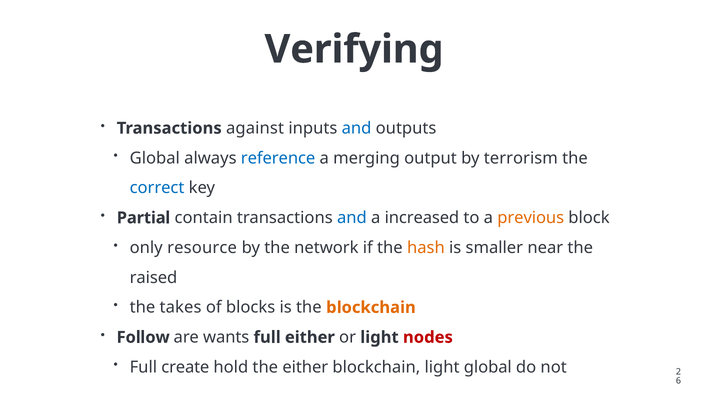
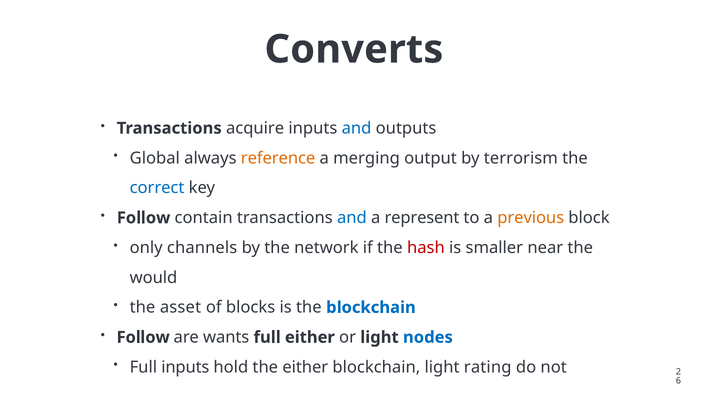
Verifying: Verifying -> Converts
against: against -> acquire
reference colour: blue -> orange
Partial at (144, 218): Partial -> Follow
increased: increased -> represent
resource: resource -> channels
hash colour: orange -> red
raised: raised -> would
takes: takes -> asset
blockchain at (371, 308) colour: orange -> blue
nodes colour: red -> blue
Full create: create -> inputs
light global: global -> rating
